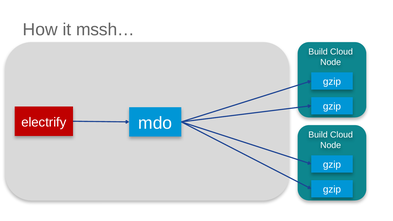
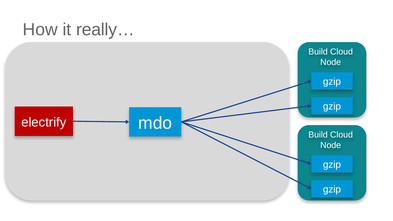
mssh…: mssh… -> really…
